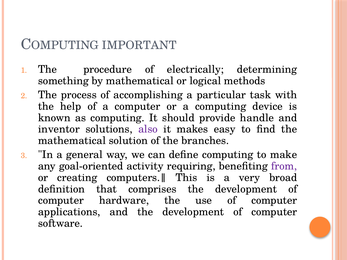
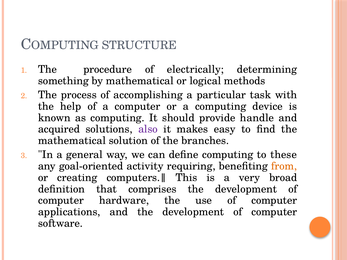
IMPORTANT: IMPORTANT -> STRUCTURE
inventor: inventor -> acquired
make: make -> these
from colour: purple -> orange
